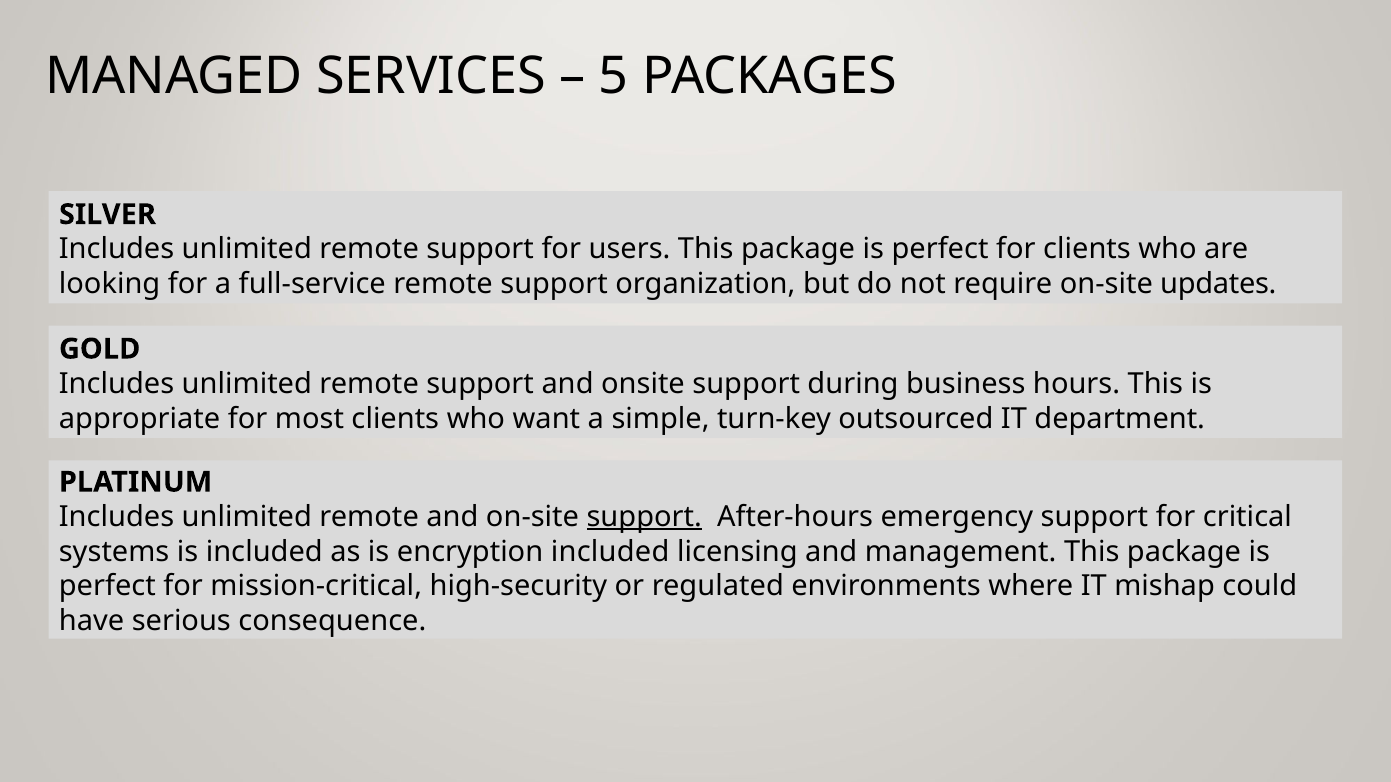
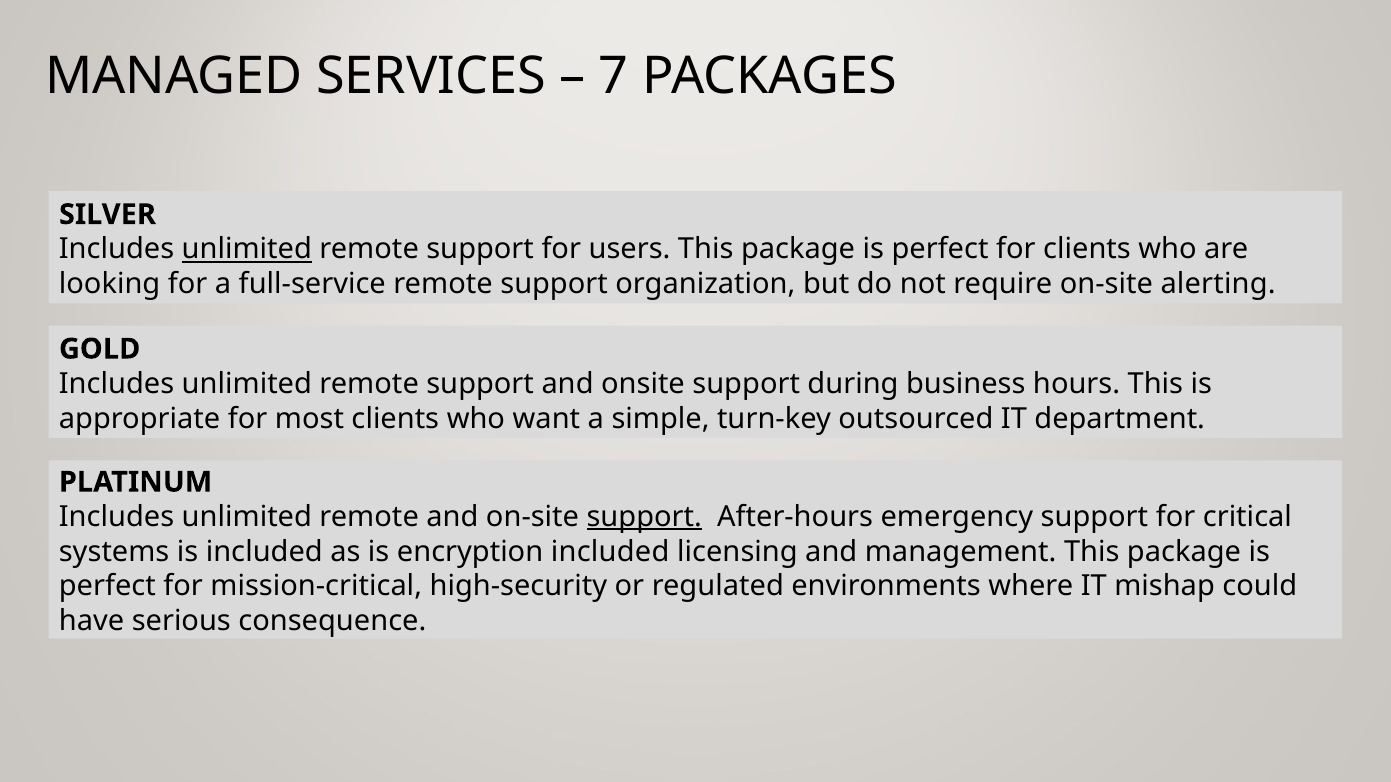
5: 5 -> 7
unlimited at (247, 249) underline: none -> present
updates: updates -> alerting
